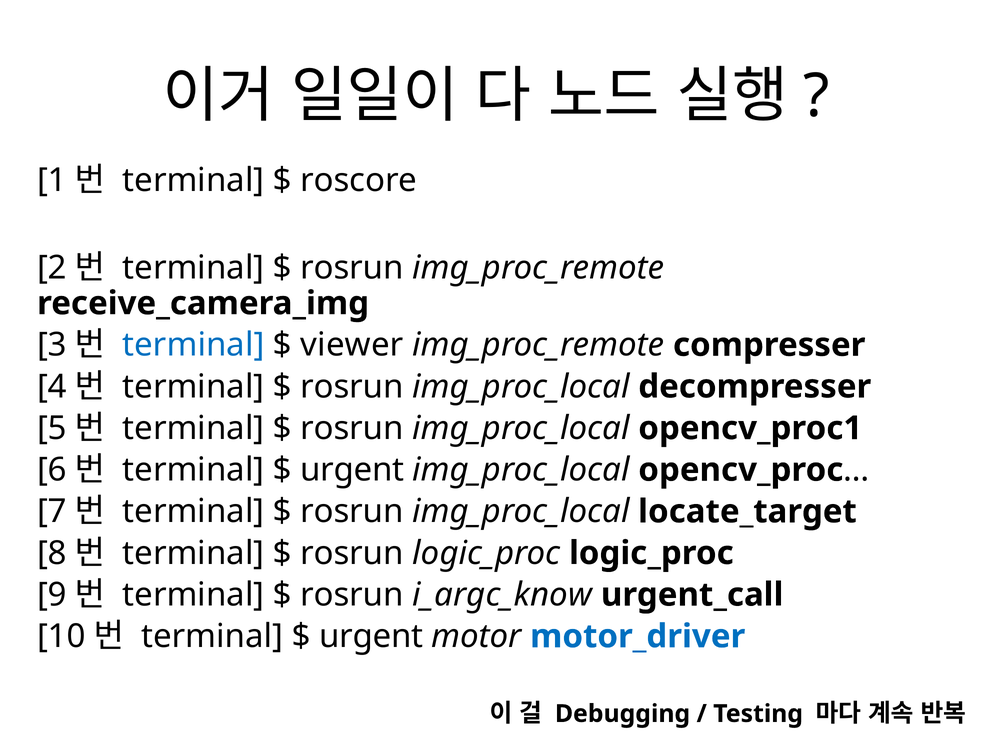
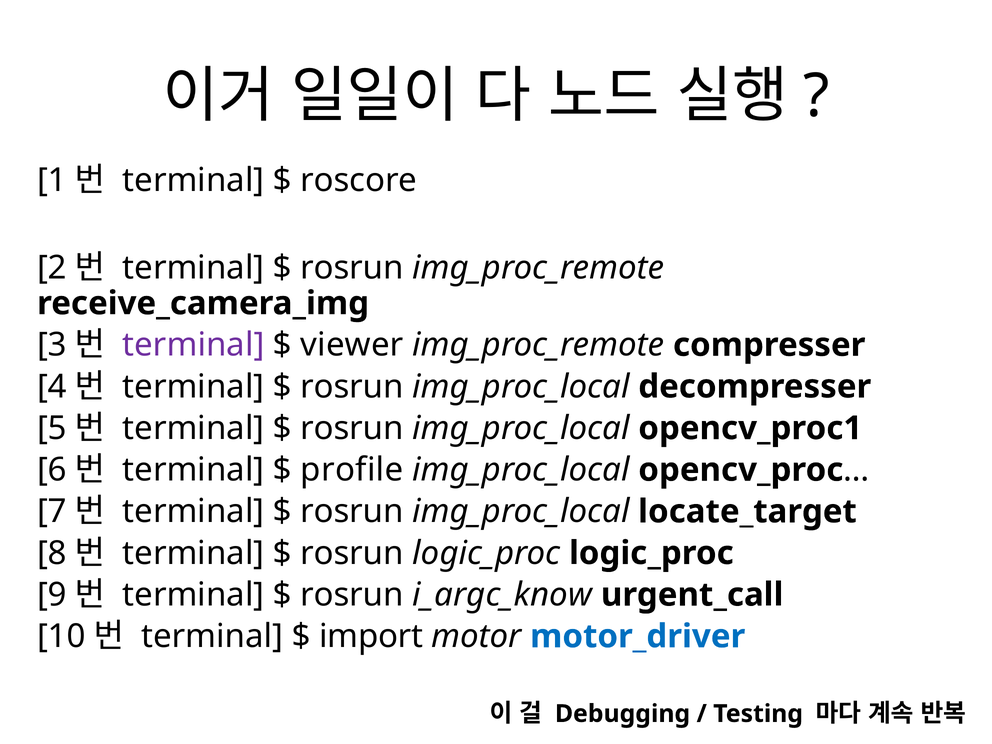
terminal at (193, 345) colour: blue -> purple
urgent at (352, 470): urgent -> profile
urgent at (371, 636): urgent -> import
